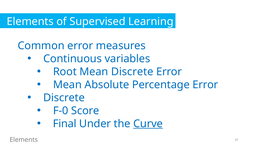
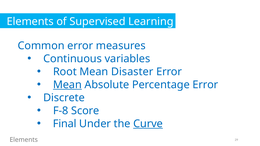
Mean Discrete: Discrete -> Disaster
Mean at (67, 85) underline: none -> present
F-0: F-0 -> F-8
